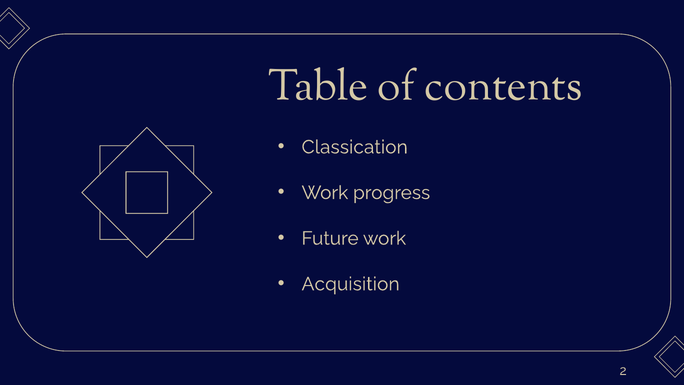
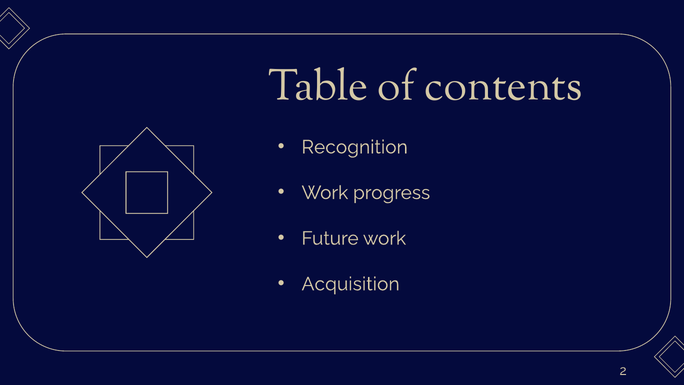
Classication: Classication -> Recognition
